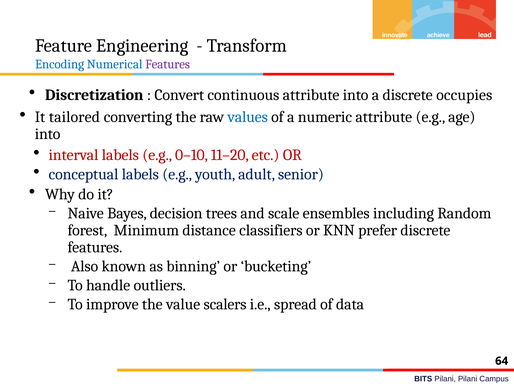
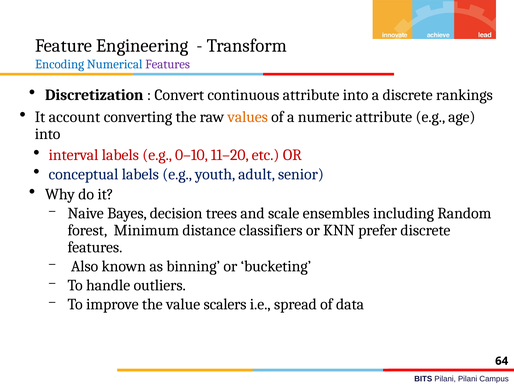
occupies: occupies -> rankings
tailored: tailored -> account
values colour: blue -> orange
